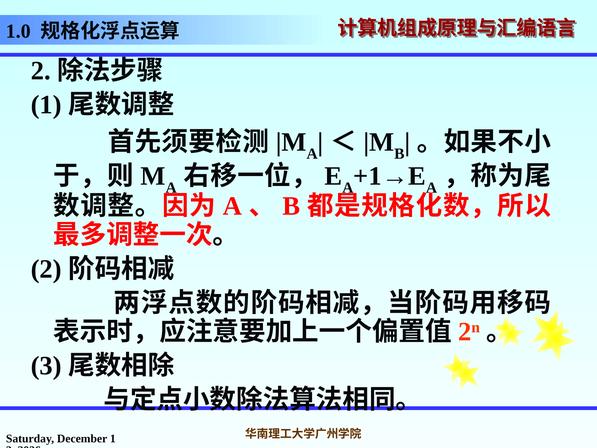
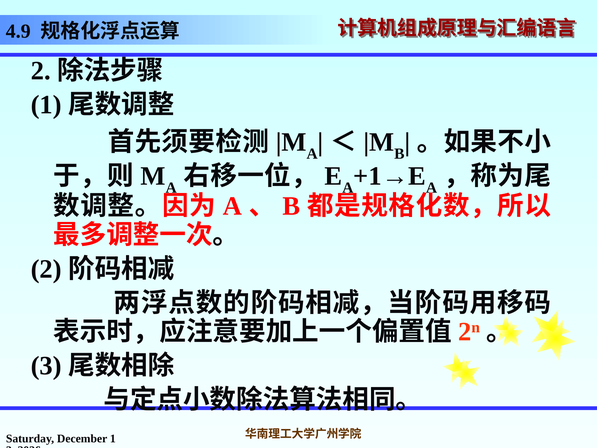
1.0: 1.0 -> 4.9
